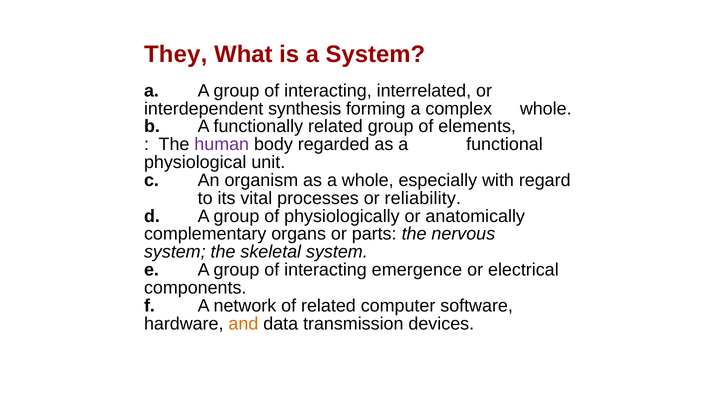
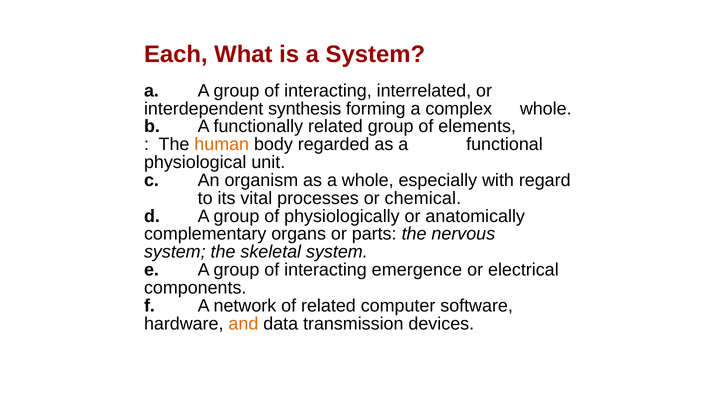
They: They -> Each
human colour: purple -> orange
reliability: reliability -> chemical
